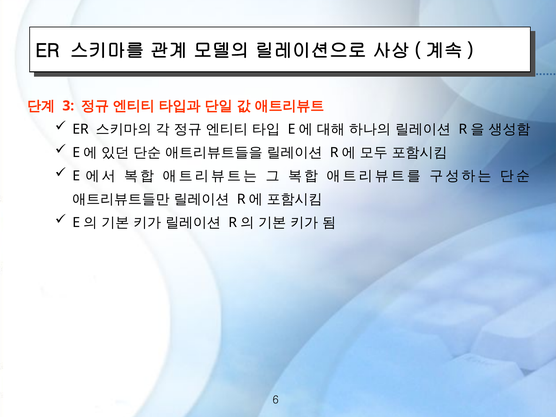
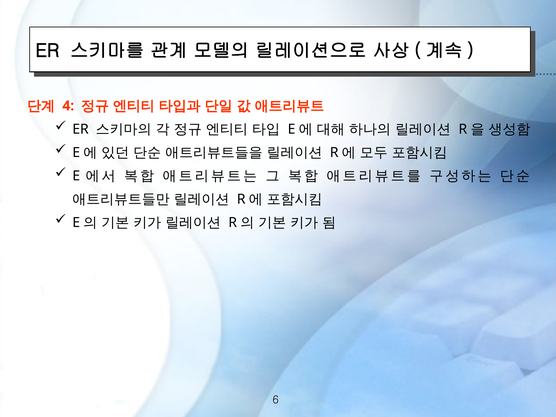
3: 3 -> 4
